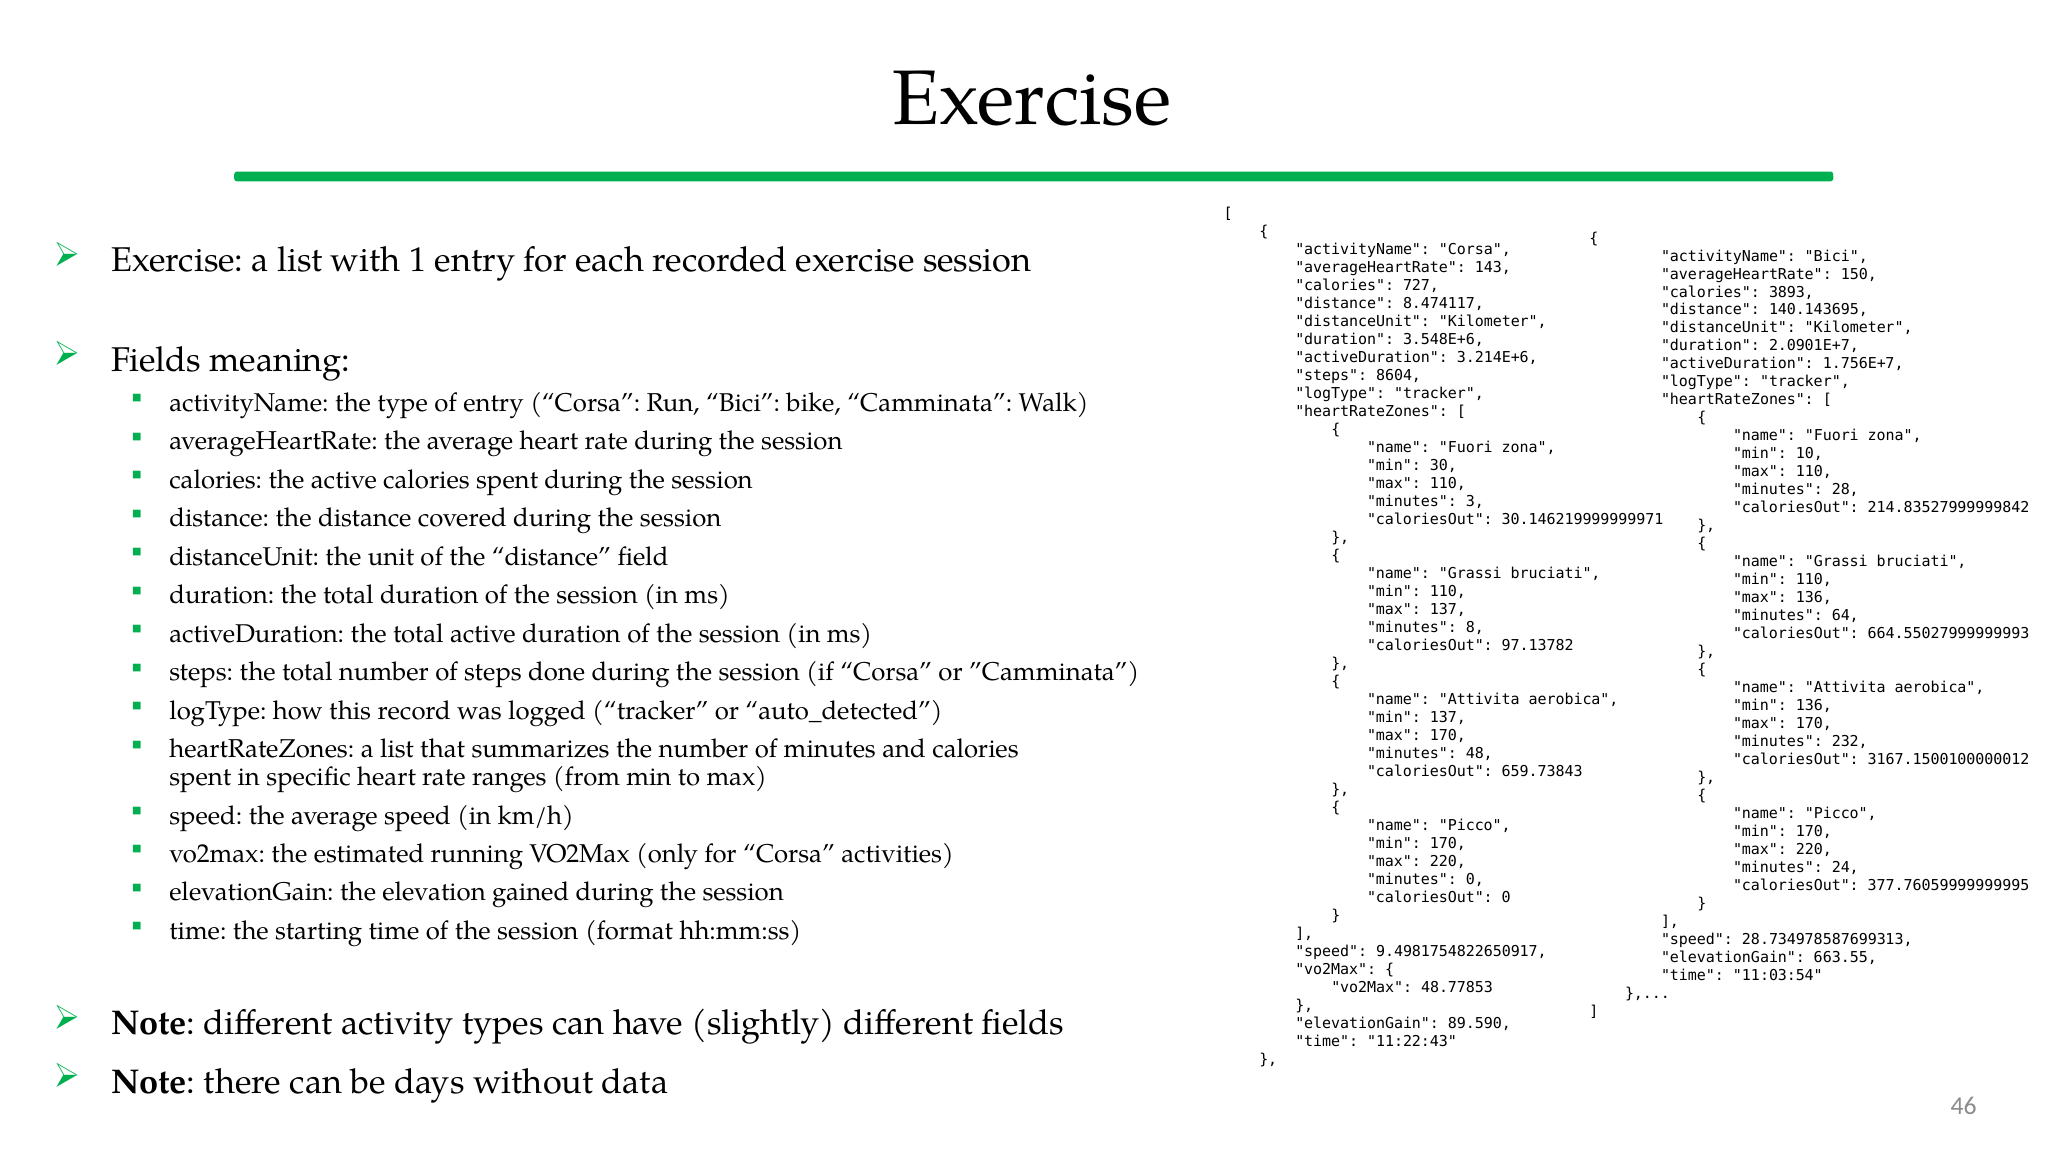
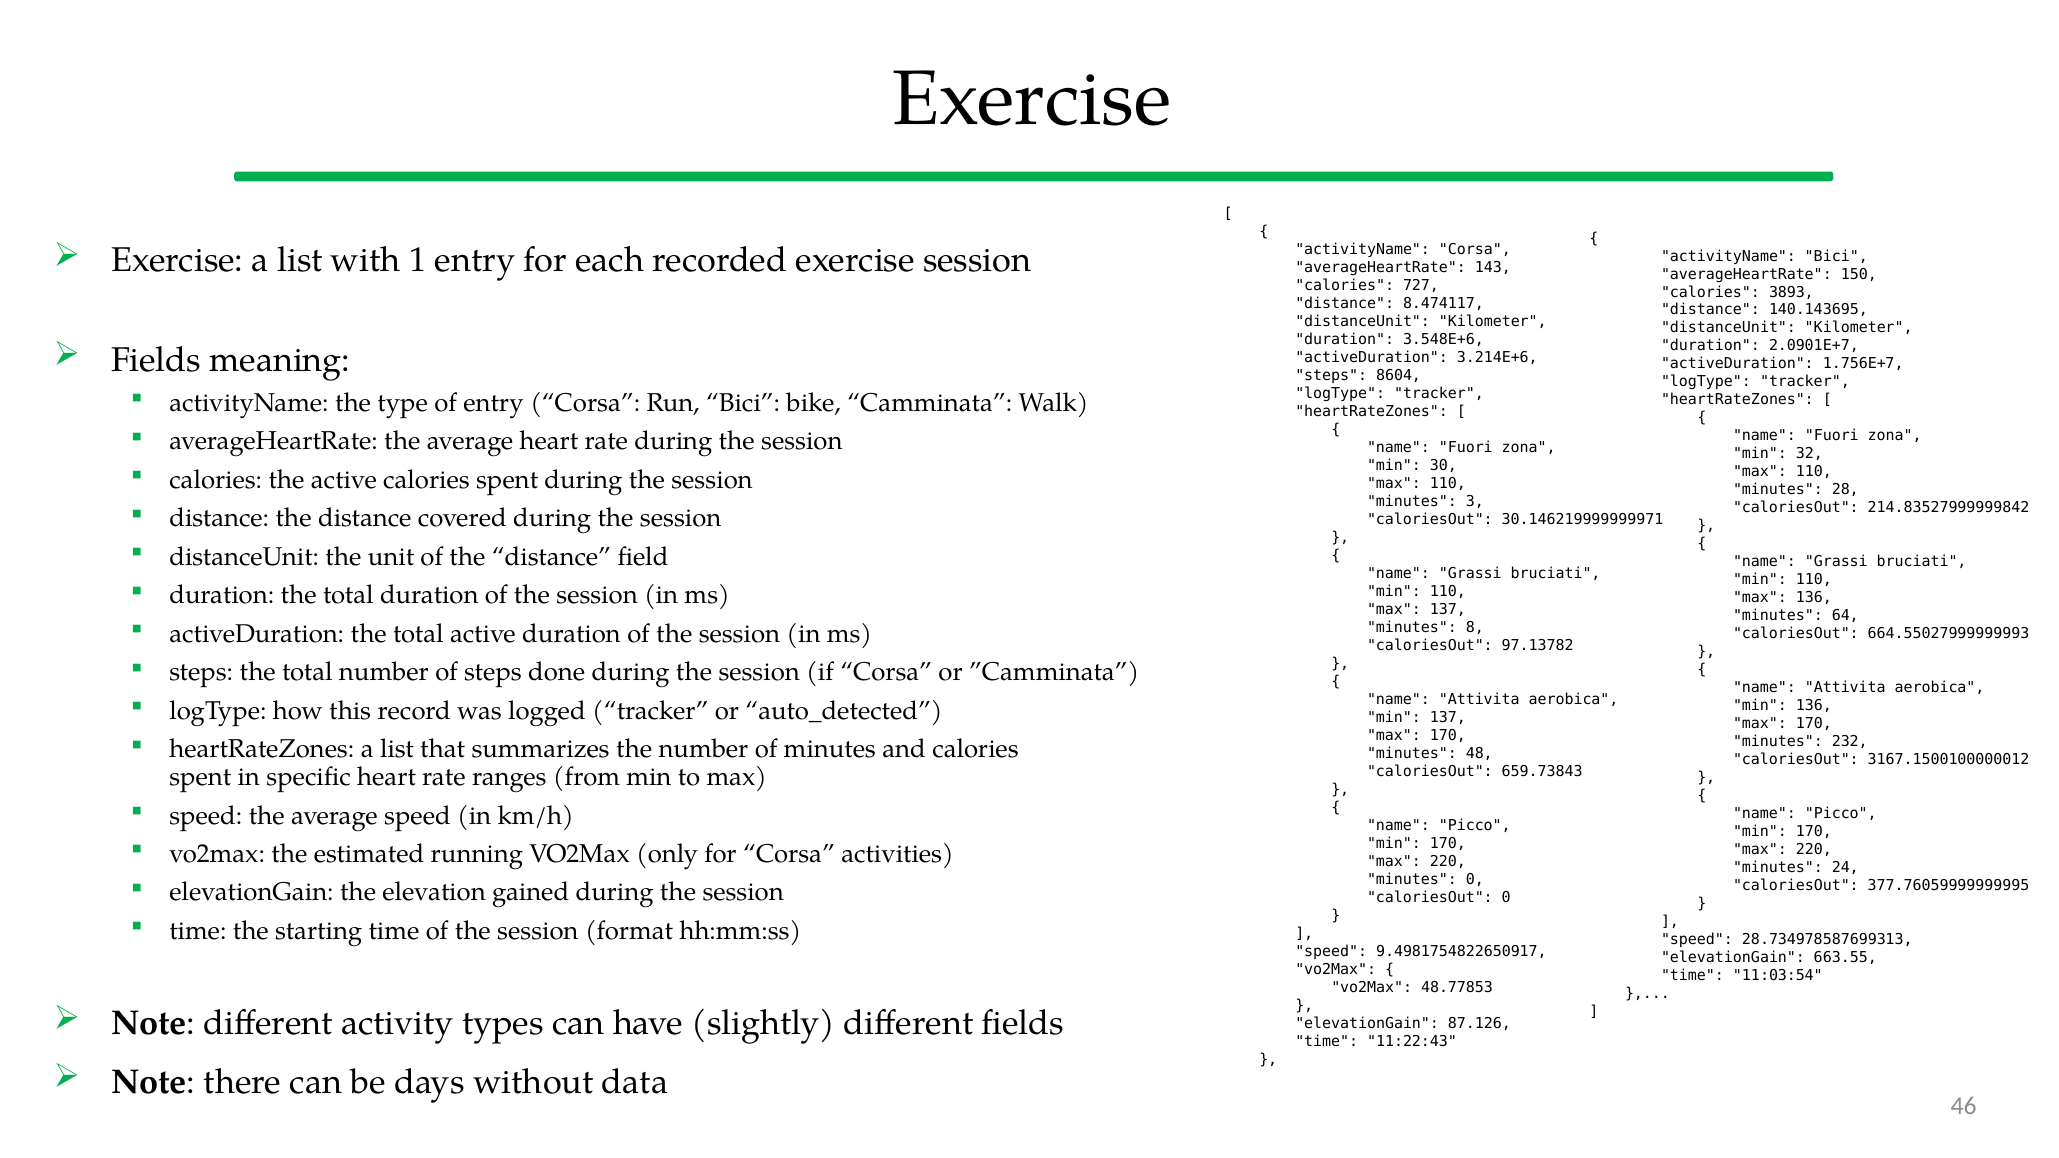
10: 10 -> 32
89.590: 89.590 -> 87.126
